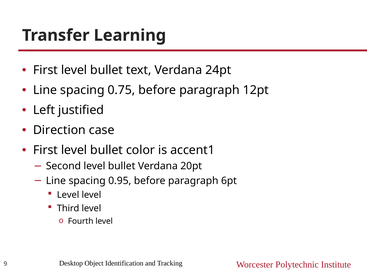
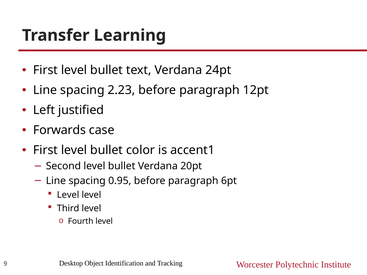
0.75: 0.75 -> 2.23
Direction: Direction -> Forwards
